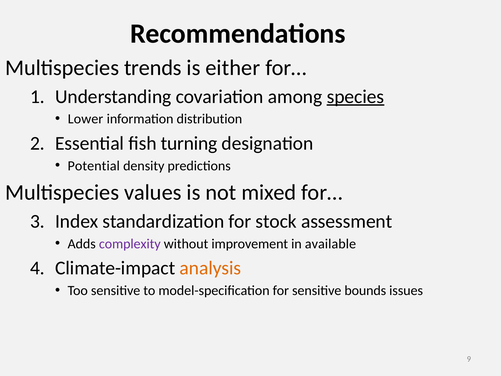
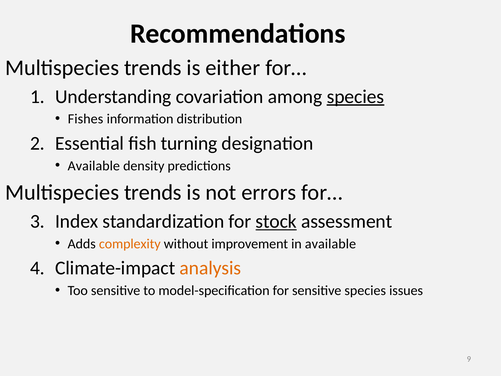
Lower: Lower -> Fishes
Potential at (94, 166): Potential -> Available
values at (153, 192): values -> trends
mixed: mixed -> errors
stock underline: none -> present
complexity colour: purple -> orange
sensitive bounds: bounds -> species
